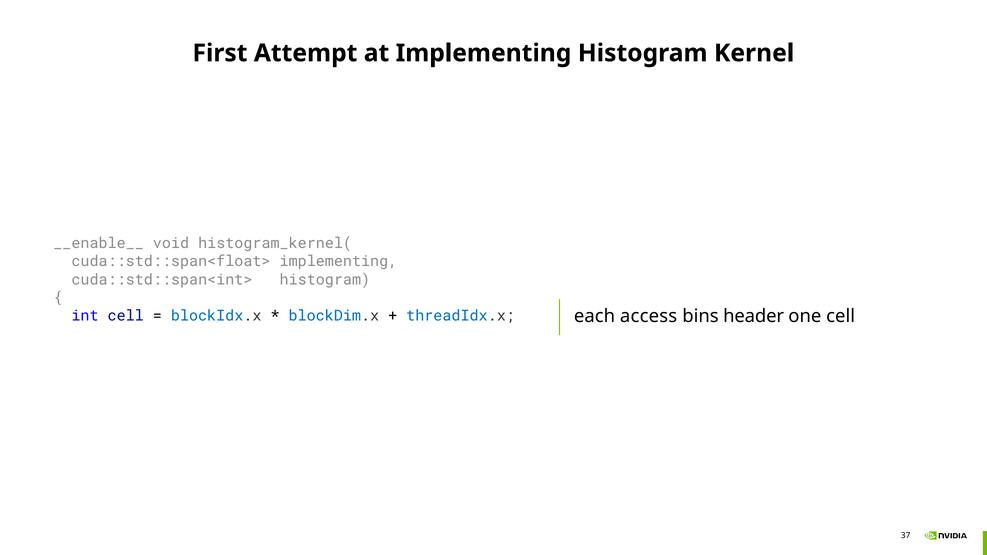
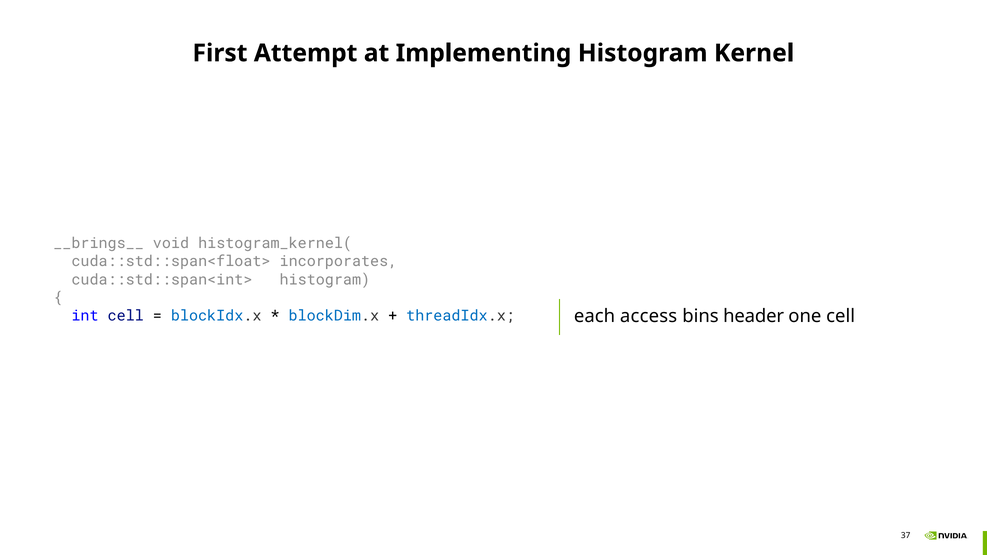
__enable__: __enable__ -> __brings__
cuda::std::span<float> implementing: implementing -> incorporates
